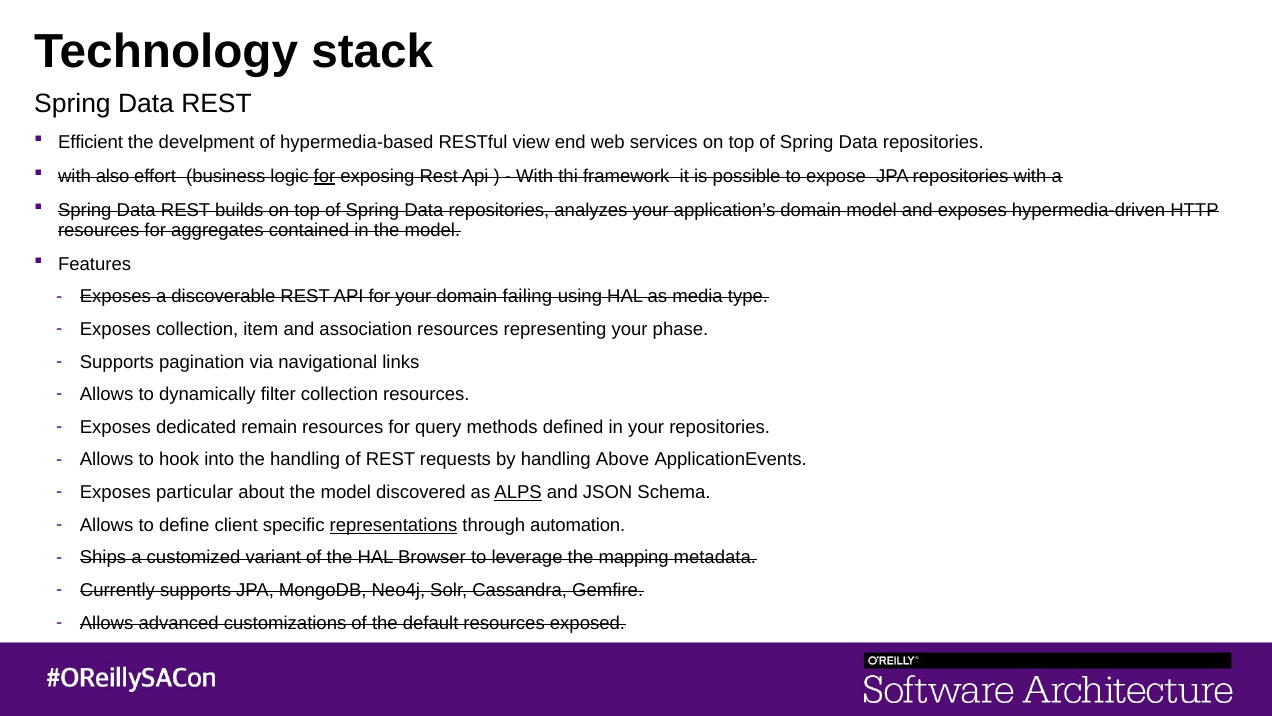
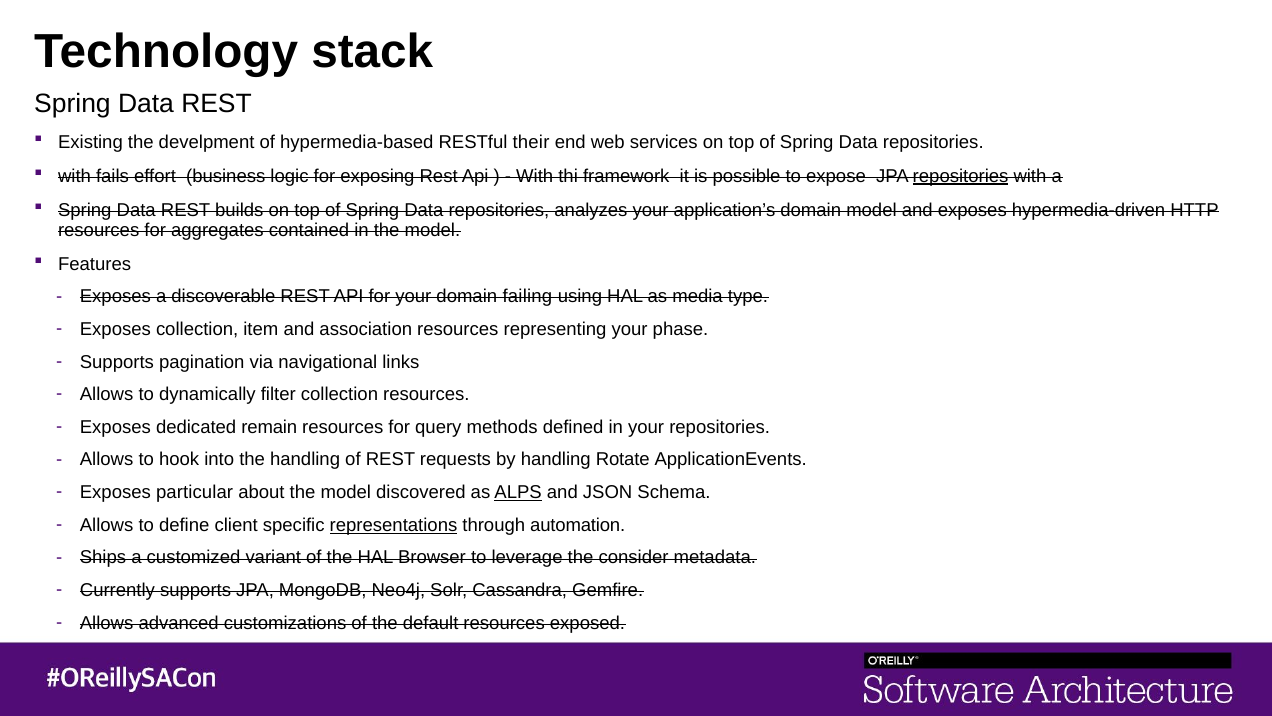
Efficient: Efficient -> Existing
view: view -> their
also: also -> fails
for at (324, 176) underline: present -> none
repositories at (961, 176) underline: none -> present
Above: Above -> Rotate
mapping: mapping -> consider
